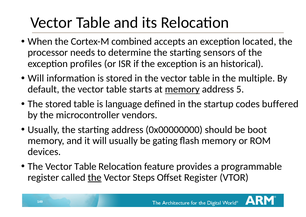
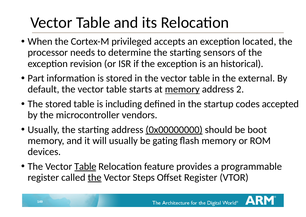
combined: combined -> privileged
profiles: profiles -> revision
Will at (36, 78): Will -> Part
multiple: multiple -> external
5: 5 -> 2
language: language -> including
buffered: buffered -> accepted
0x00000000 underline: none -> present
Table at (85, 166) underline: none -> present
